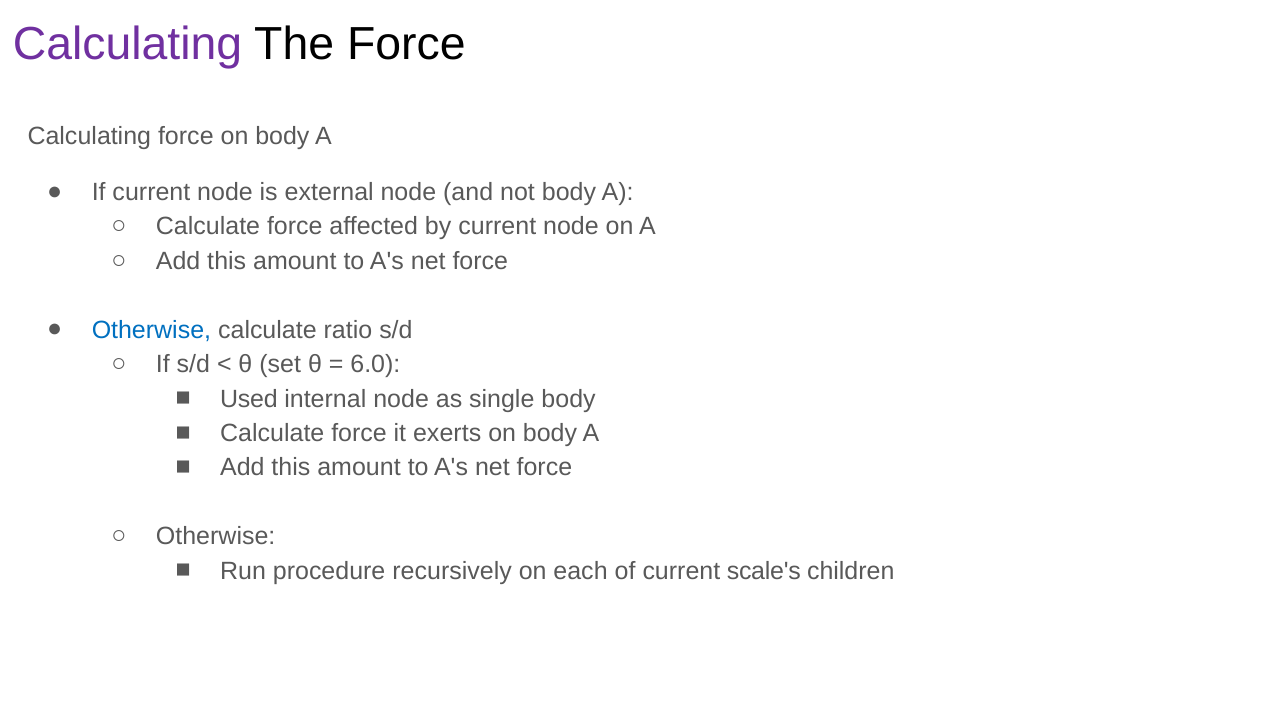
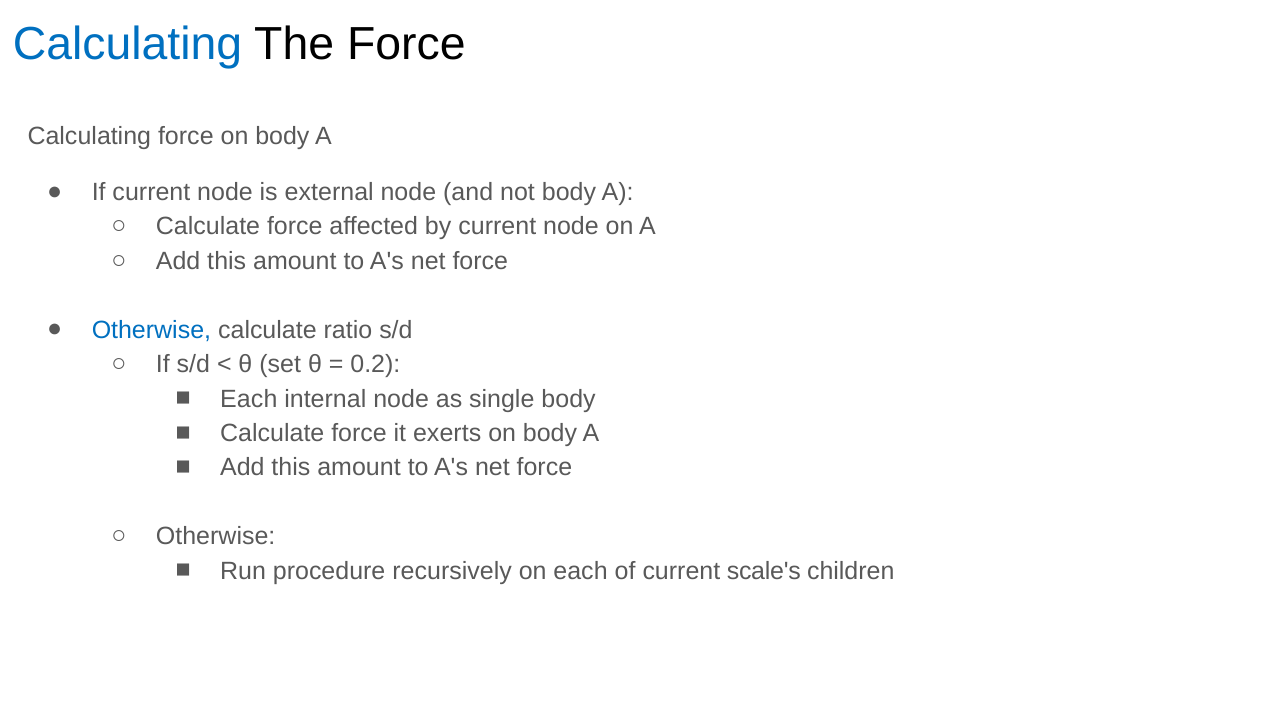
Calculating at (127, 44) colour: purple -> blue
6.0: 6.0 -> 0.2
Used at (249, 399): Used -> Each
